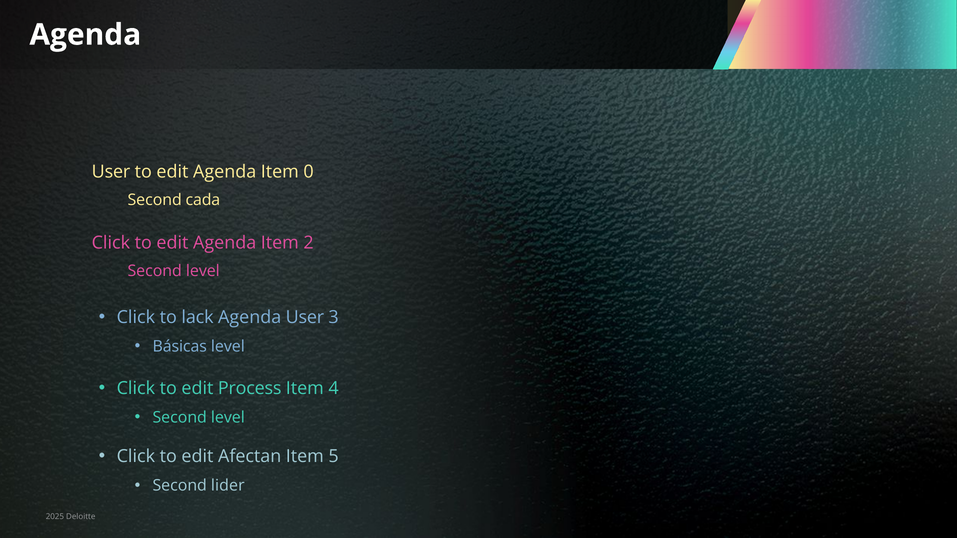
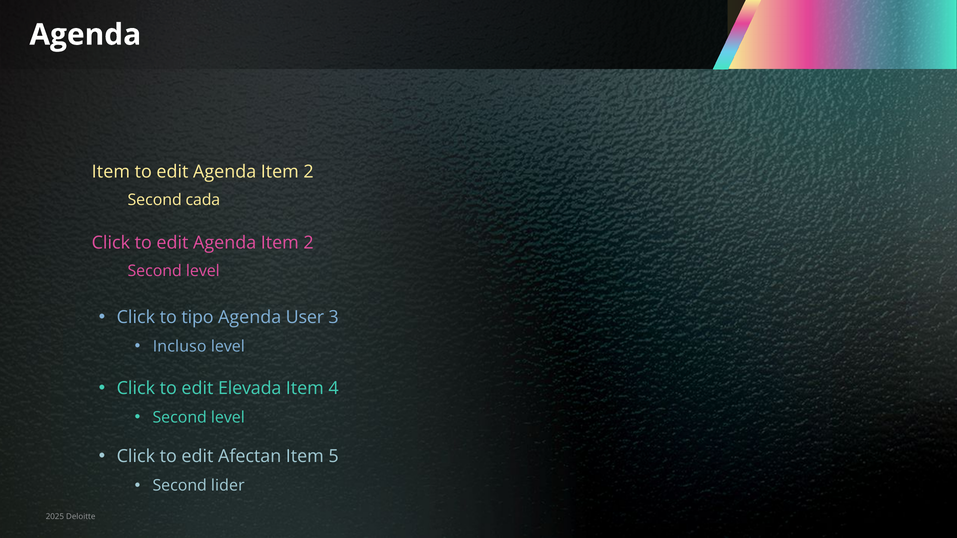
User at (111, 172): User -> Item
0 at (309, 172): 0 -> 2
lack: lack -> tipo
Básicas: Básicas -> Incluso
Process: Process -> Elevada
